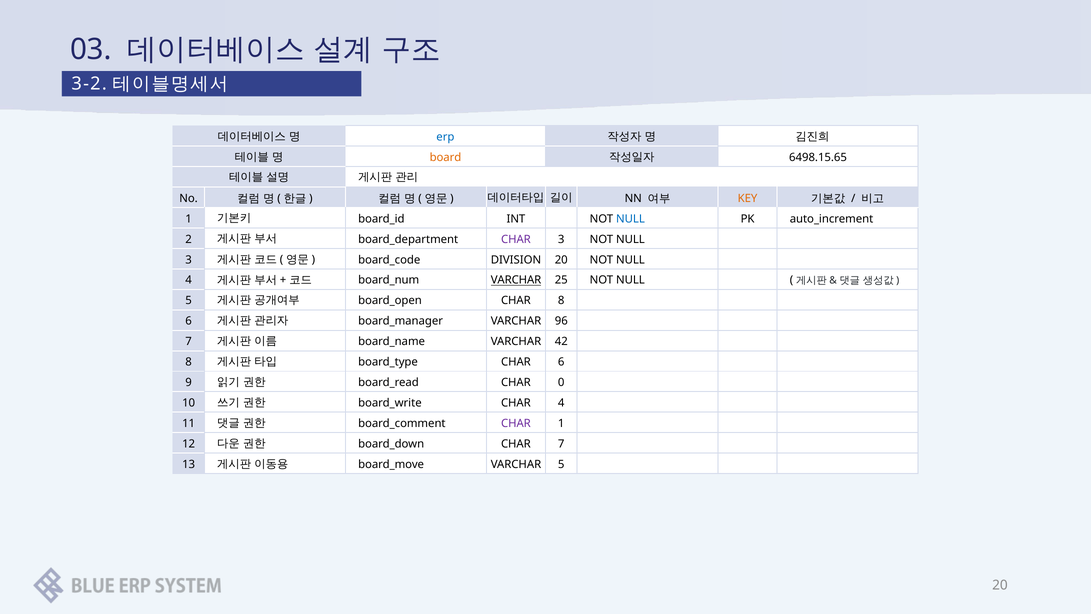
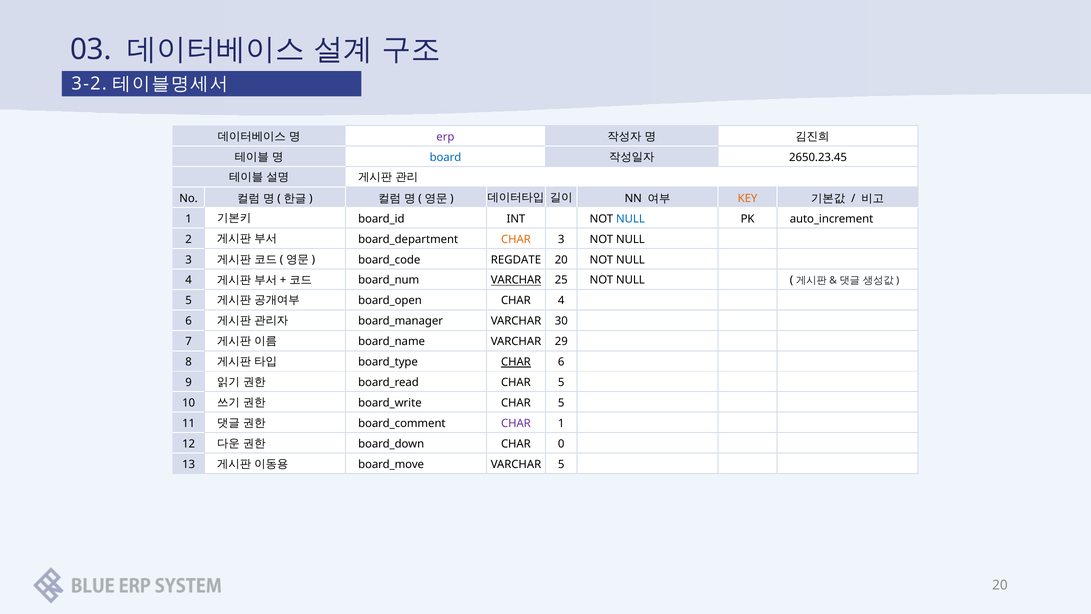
erp colour: blue -> purple
board colour: orange -> blue
6498.15.65: 6498.15.65 -> 2650.23.45
CHAR at (516, 239) colour: purple -> orange
DIVISION: DIVISION -> REGDATE
CHAR 8: 8 -> 4
96: 96 -> 30
42: 42 -> 29
CHAR at (516, 362) underline: none -> present
0 at (561, 382): 0 -> 5
4 at (561, 403): 4 -> 5
CHAR 7: 7 -> 0
